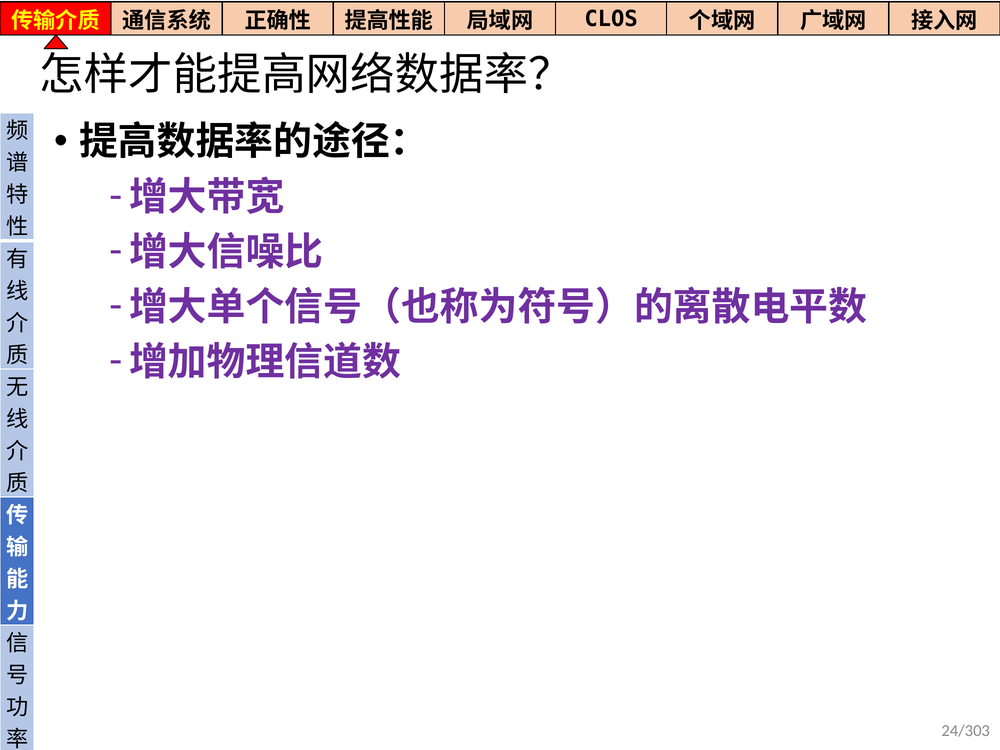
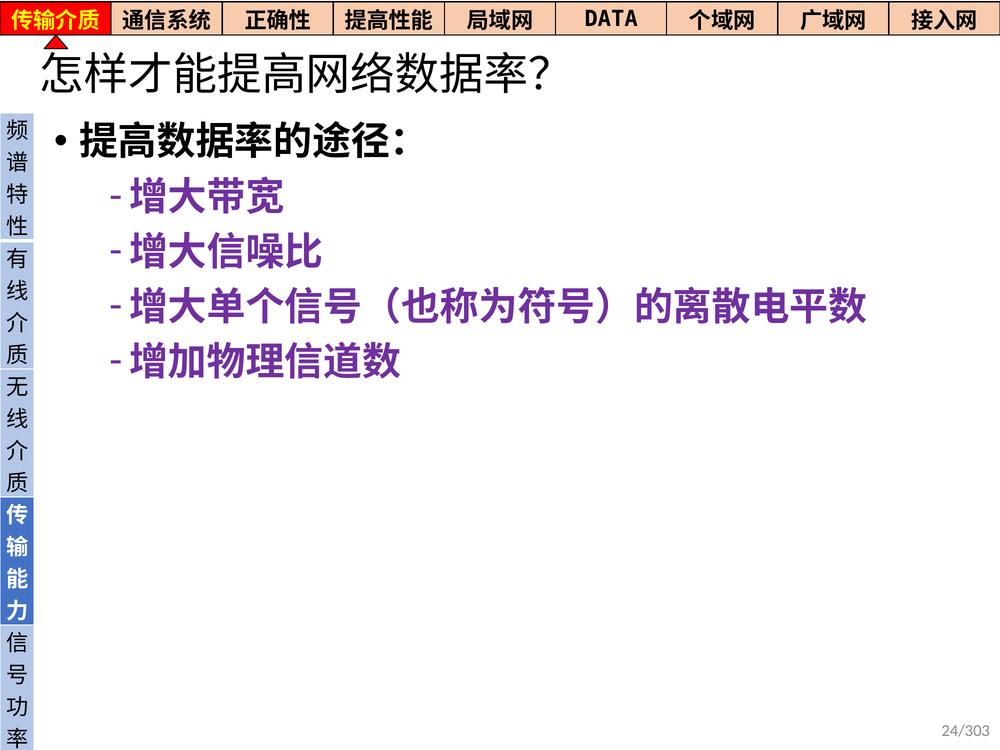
CLOS: CLOS -> DATA
